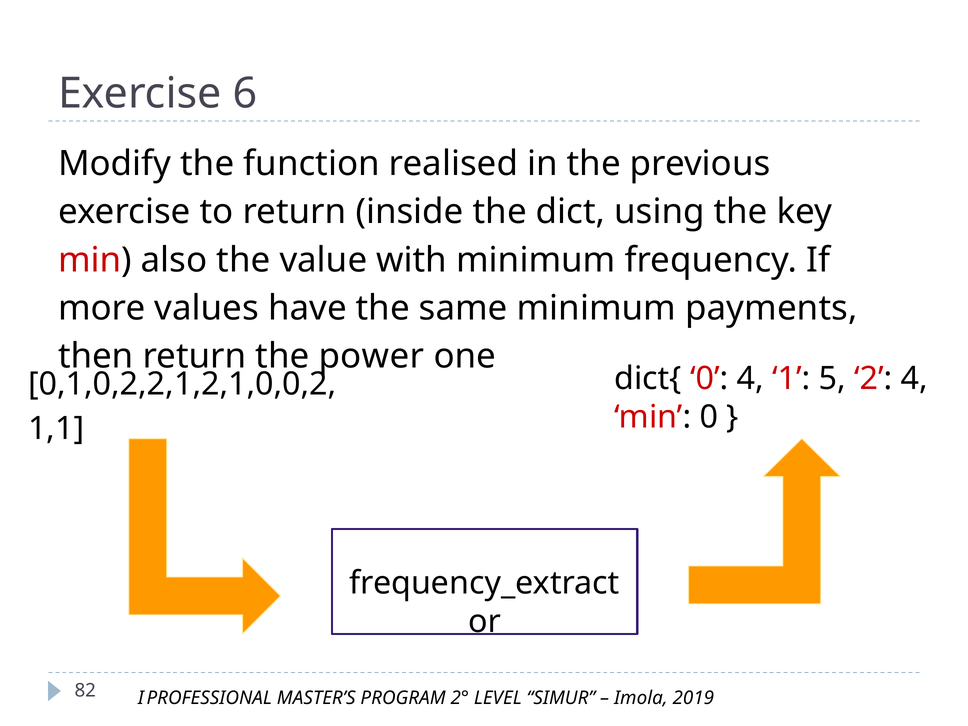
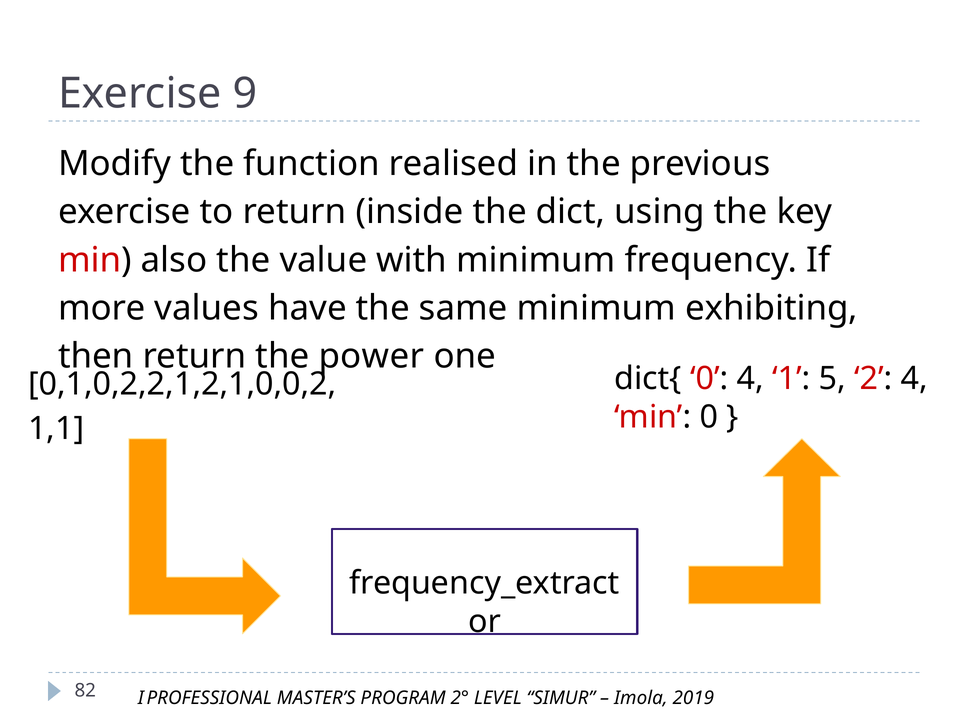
6: 6 -> 9
payments: payments -> exhibiting
